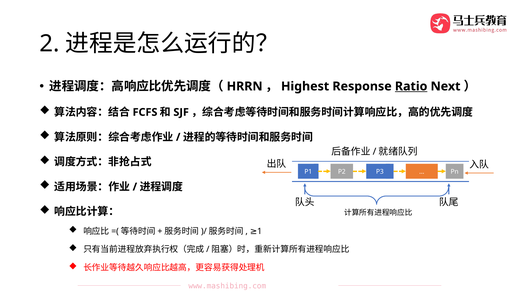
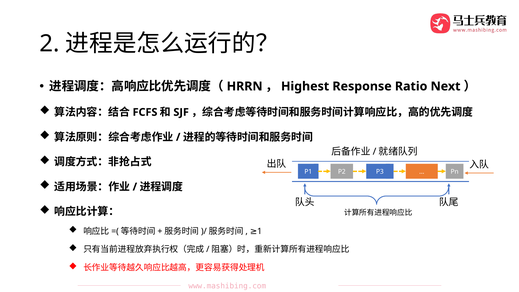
Ratio underline: present -> none
